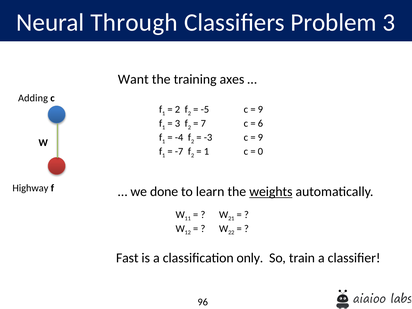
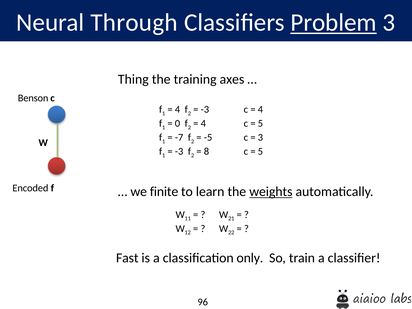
Problem underline: none -> present
Want: Want -> Thing
Adding: Adding -> Benson
2 at (177, 109): 2 -> 4
-5 at (205, 109): -5 -> -3
9 at (260, 109): 9 -> 4
3 at (177, 123): 3 -> 0
7 at (203, 123): 7 -> 4
6 at (260, 123): 6 -> 5
-4: -4 -> -7
-3: -3 -> -5
9 at (260, 138): 9 -> 3
-7 at (179, 152): -7 -> -3
1 at (206, 152): 1 -> 8
0 at (260, 152): 0 -> 5
Highway: Highway -> Encoded
done: done -> finite
